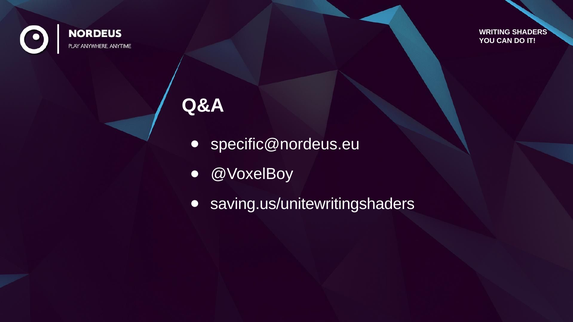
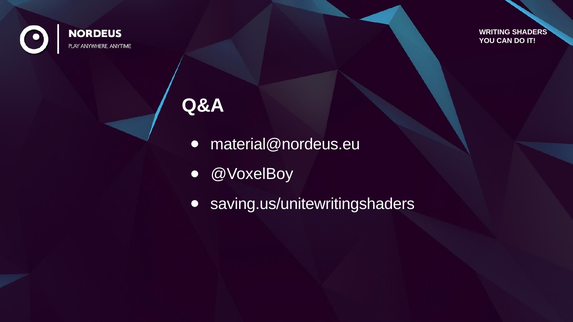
specific@nordeus.eu: specific@nordeus.eu -> material@nordeus.eu
